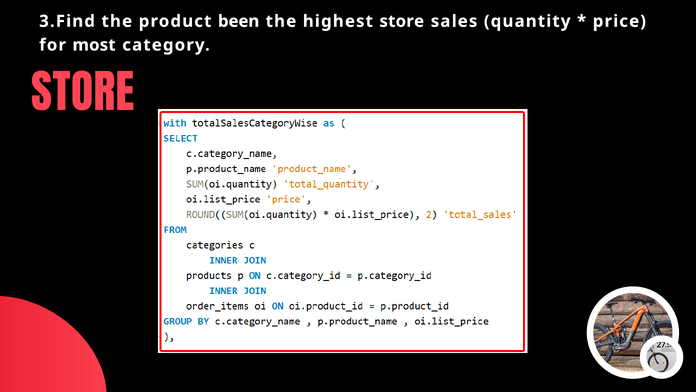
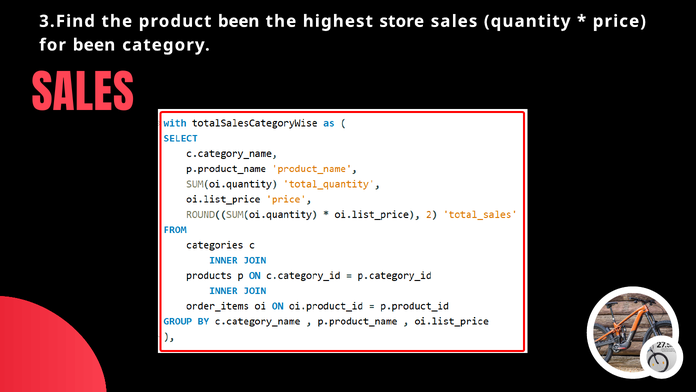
for most: most -> been
STORE at (83, 95): STORE -> SALES
